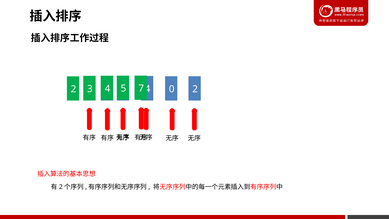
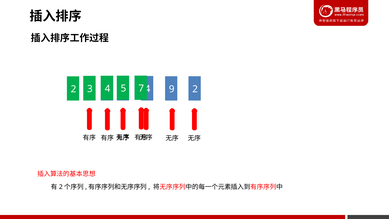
0: 0 -> 9
